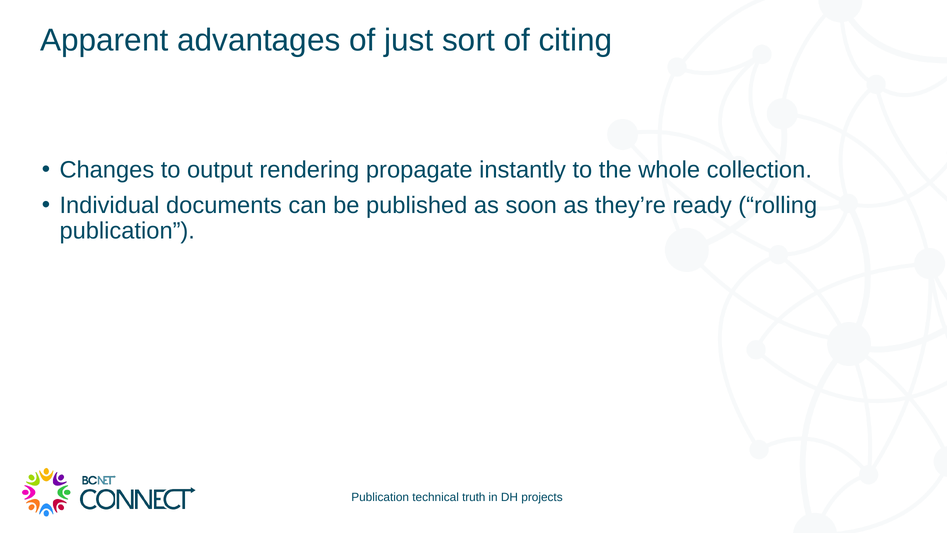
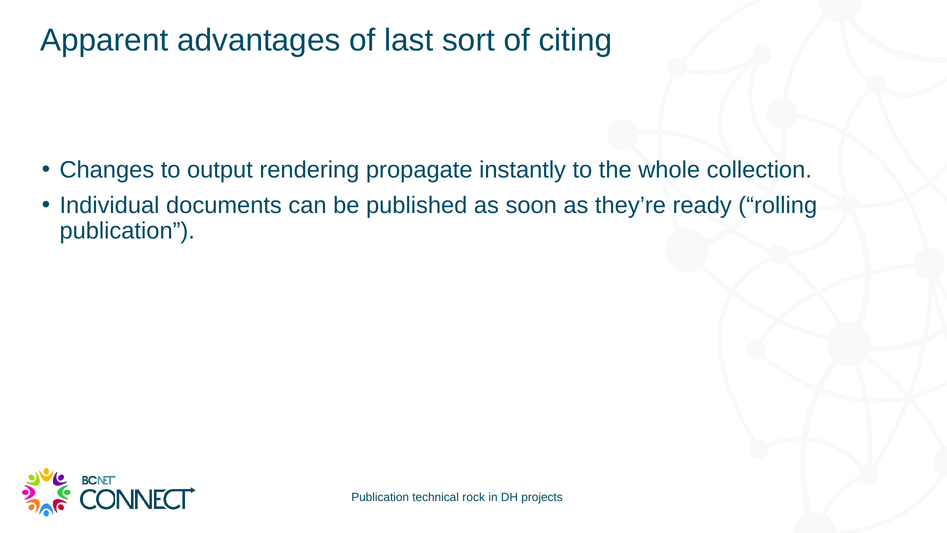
just: just -> last
truth: truth -> rock
